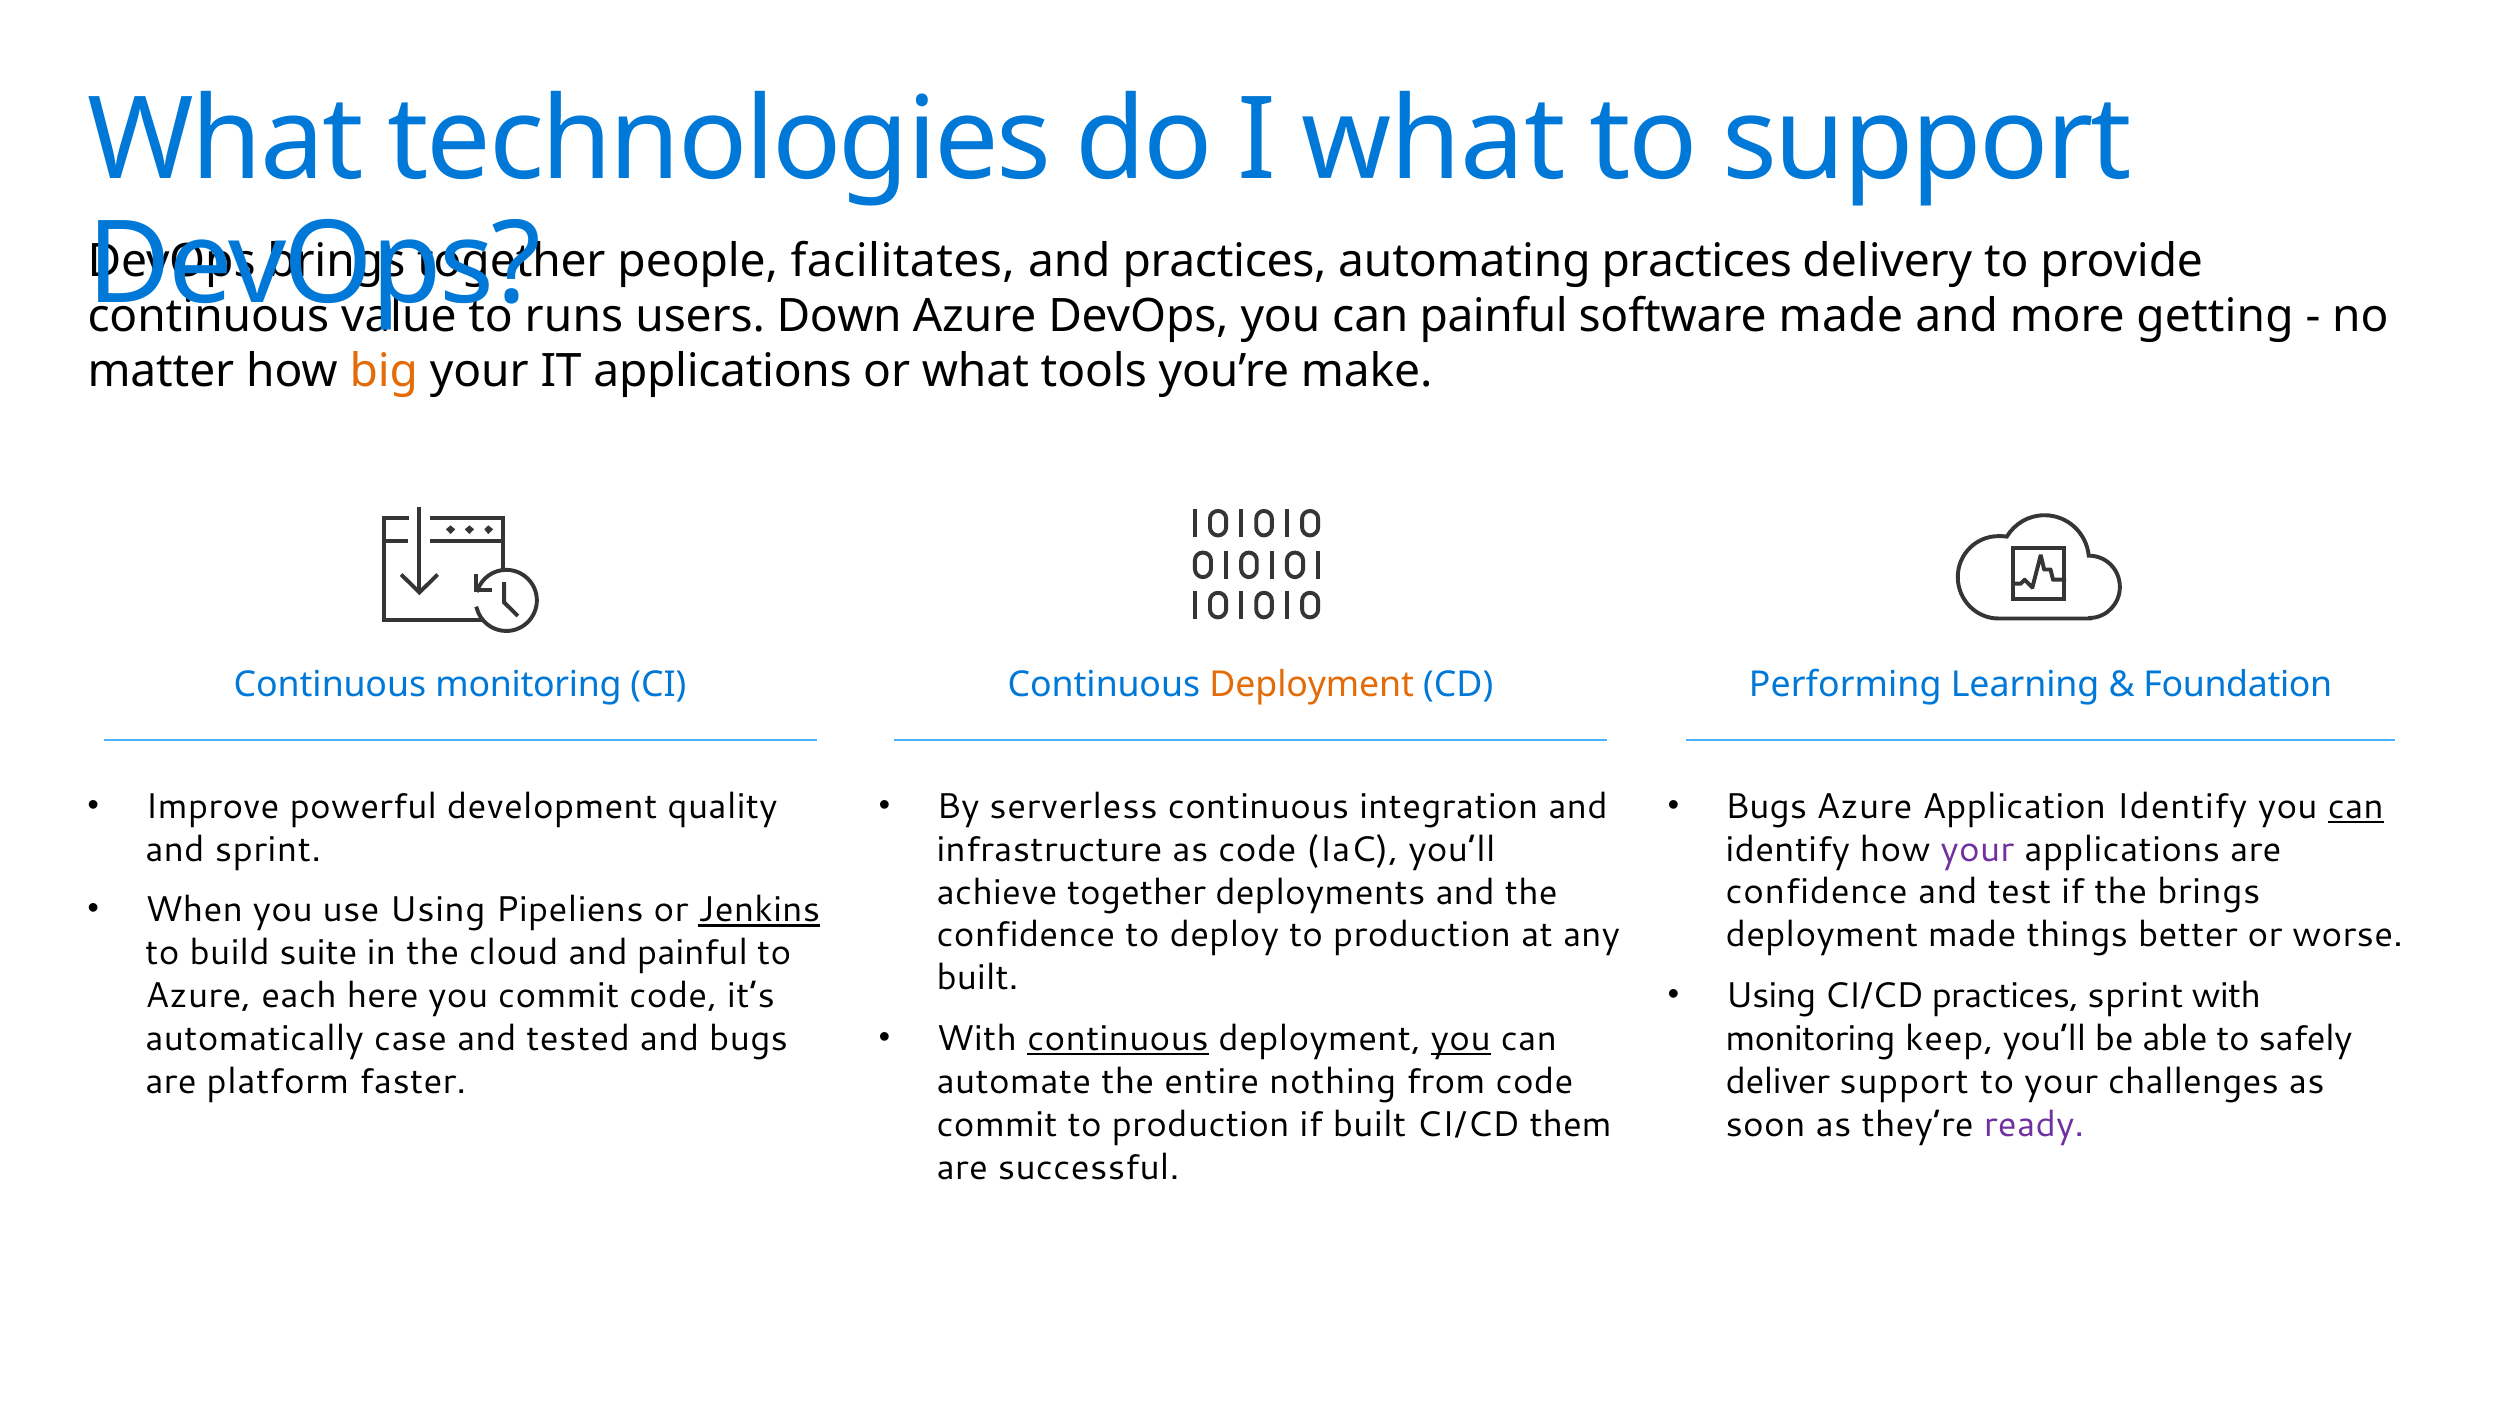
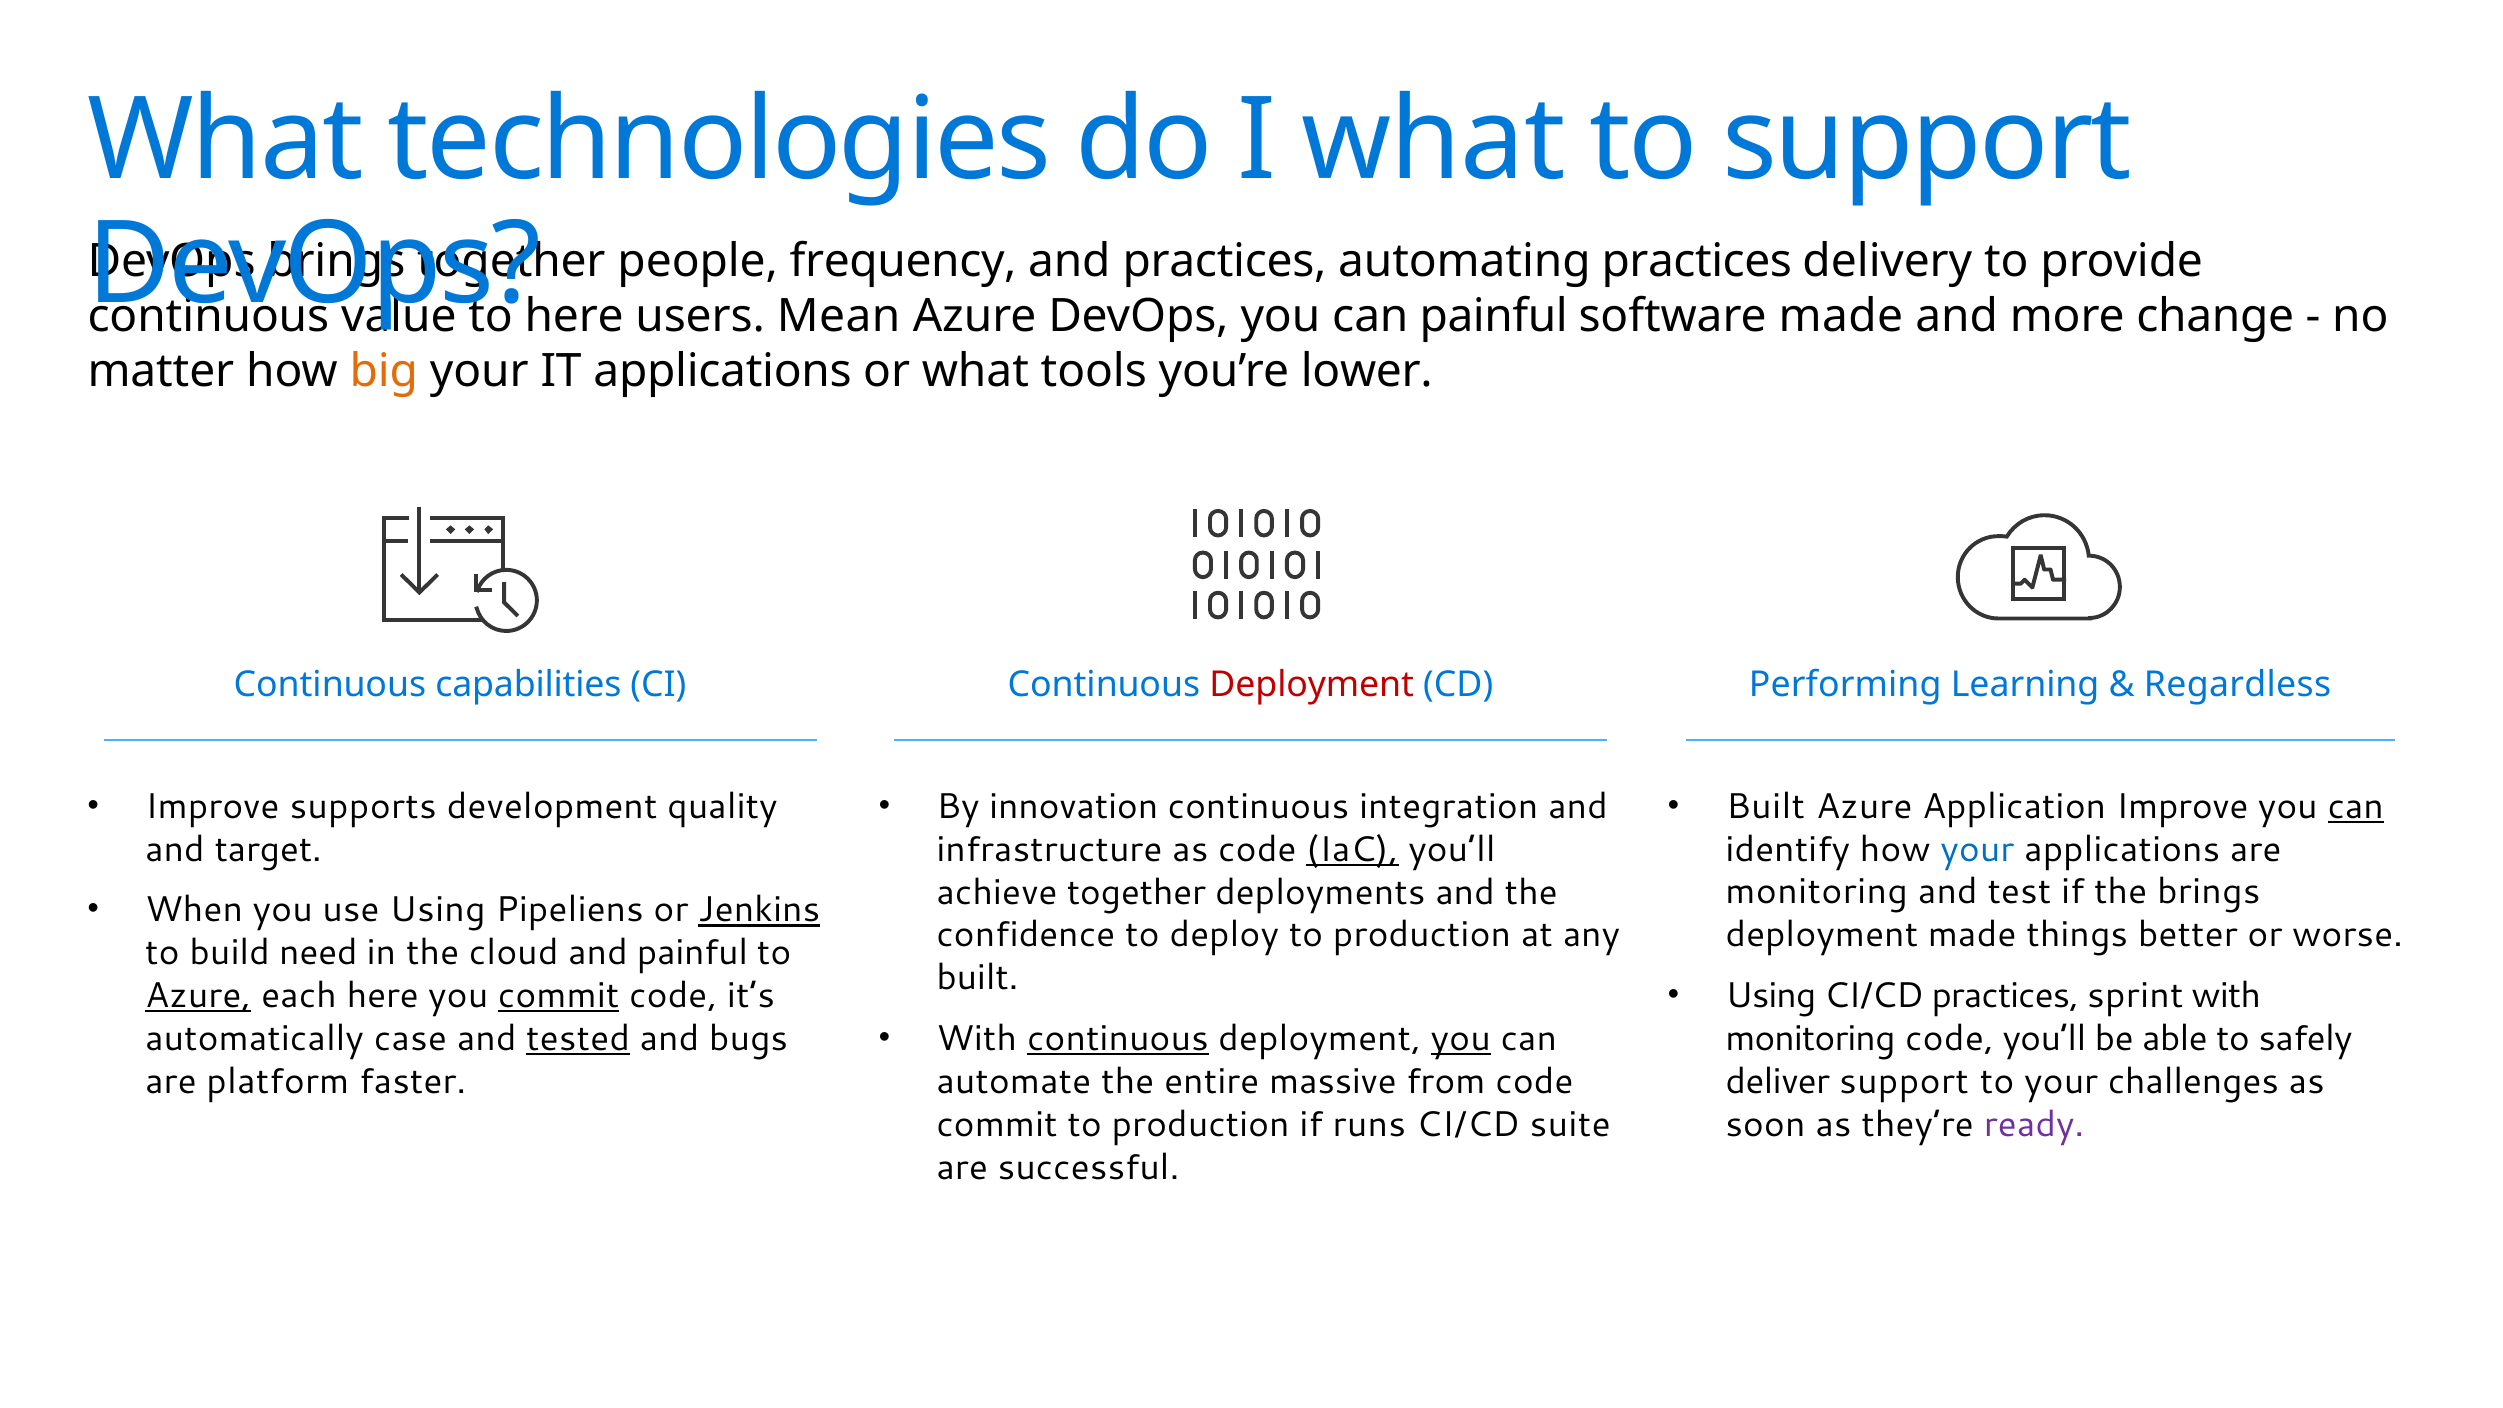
facilitates: facilitates -> frequency
runs at (574, 316): runs -> here
Down: Down -> Mean
getting: getting -> change
make: make -> lower
Continuous monitoring: monitoring -> capabilities
Deployment at (1312, 685) colour: orange -> red
Foundation: Foundation -> Regardless
powerful: powerful -> supports
serverless: serverless -> innovation
Bugs at (1766, 806): Bugs -> Built
Application Identify: Identify -> Improve
your at (1977, 849) colour: purple -> blue
and sprint: sprint -> target
IaC underline: none -> present
confidence at (1817, 892): confidence -> monitoring
suite: suite -> need
Azure at (198, 996) underline: none -> present
commit at (559, 996) underline: none -> present
tested underline: none -> present
monitoring keep: keep -> code
nothing: nothing -> massive
if built: built -> runs
them: them -> suite
